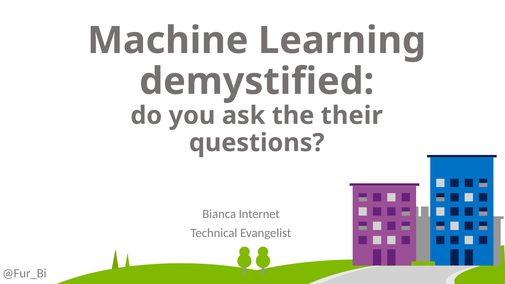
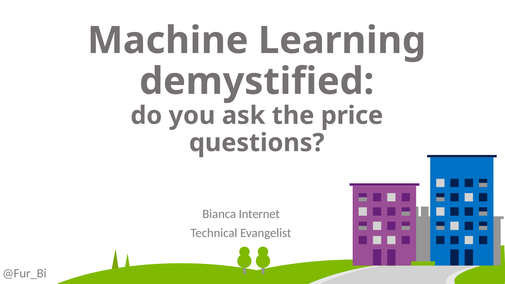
their: their -> price
